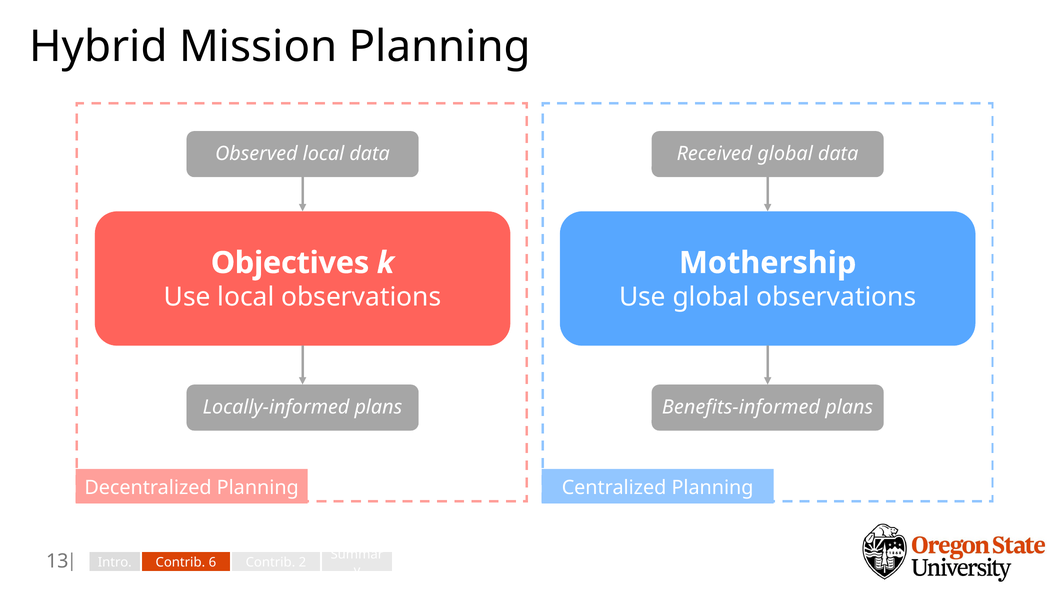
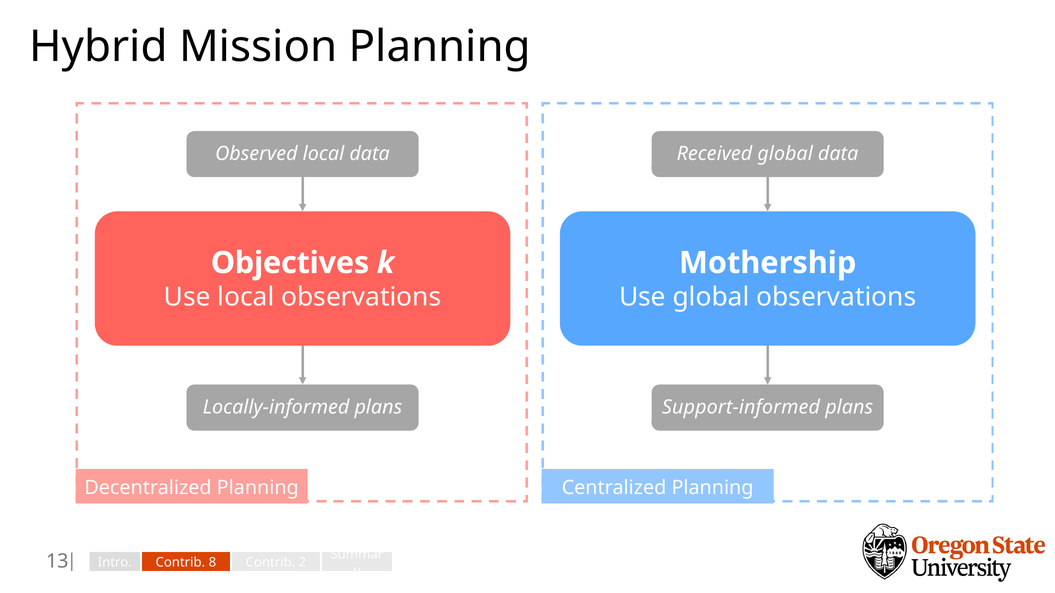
Benefits-informed: Benefits-informed -> Support-informed
6: 6 -> 8
